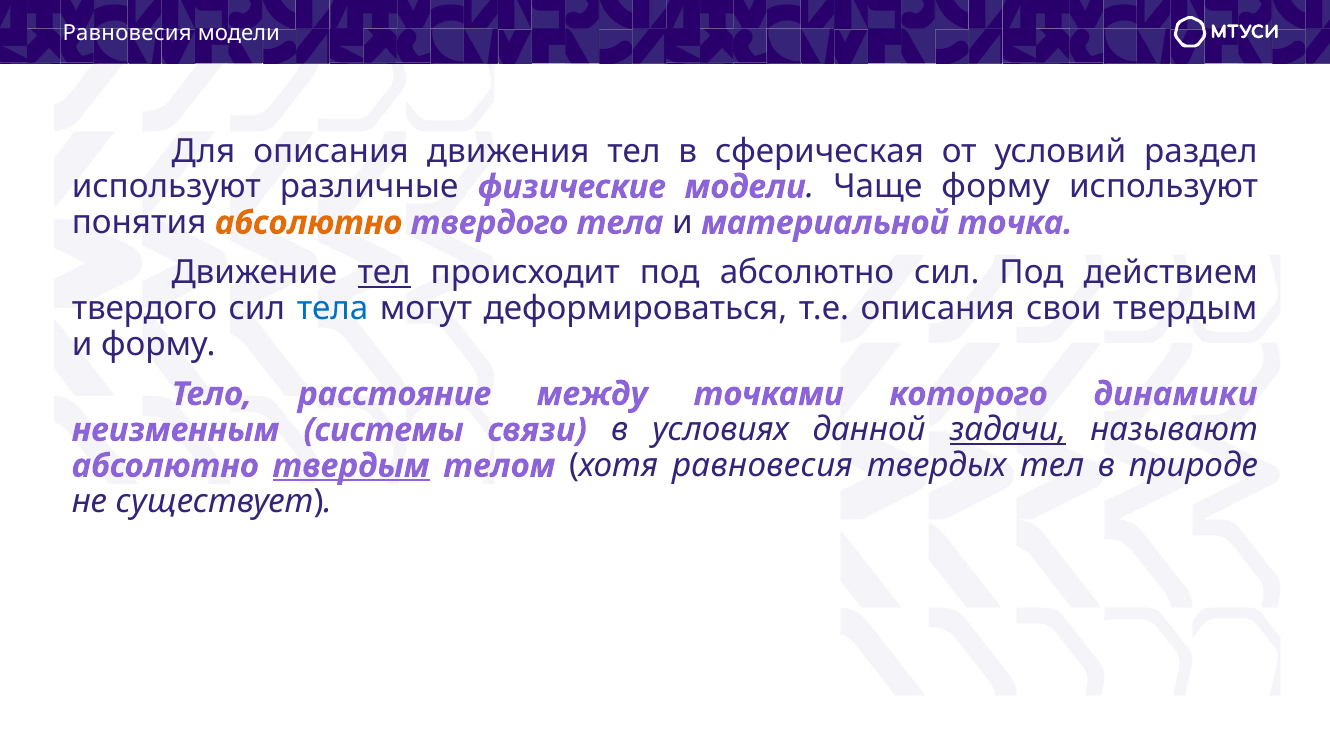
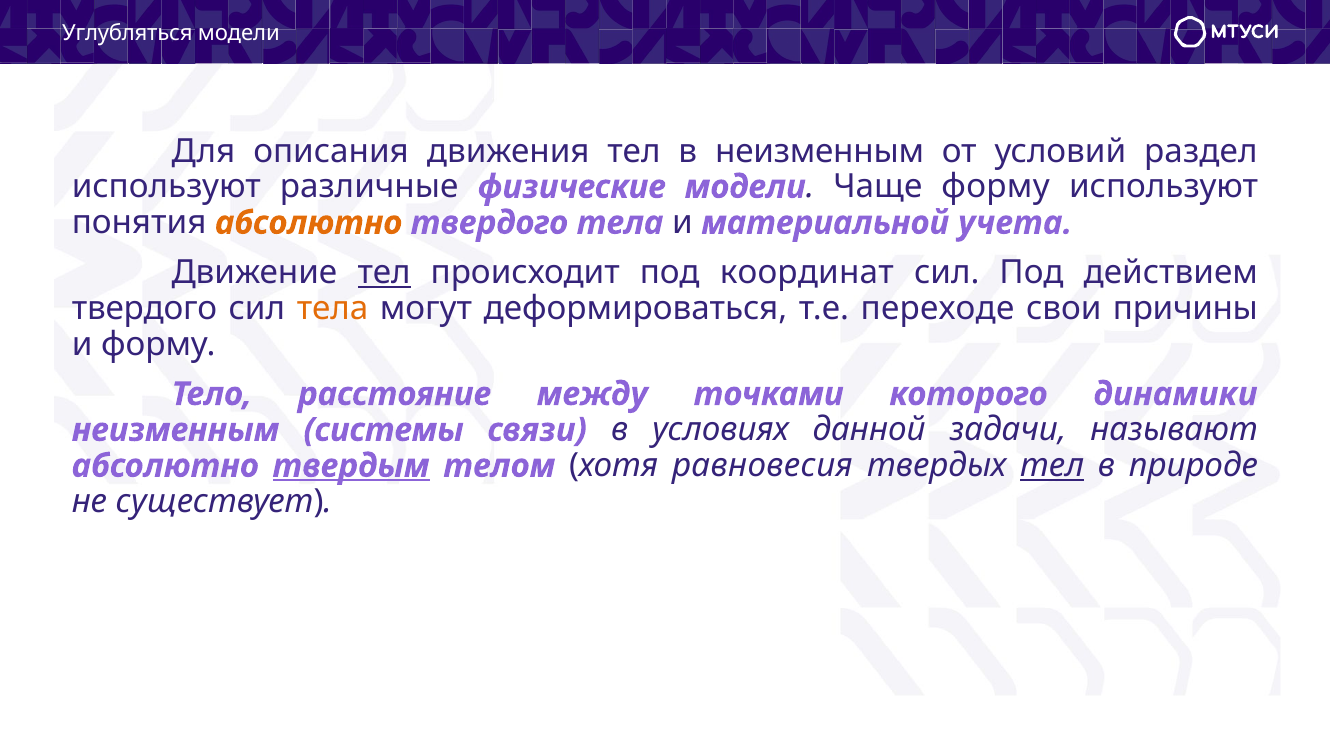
Равновесия at (127, 33): Равновесия -> Углубляться
в сферическая: сферическая -> неизменным
точка: точка -> учета
под абсолютно: абсолютно -> координат
тела at (333, 308) colour: blue -> orange
т.е описания: описания -> переходе
свои твердым: твердым -> причины
задачи underline: present -> none
тел at (1052, 466) underline: none -> present
